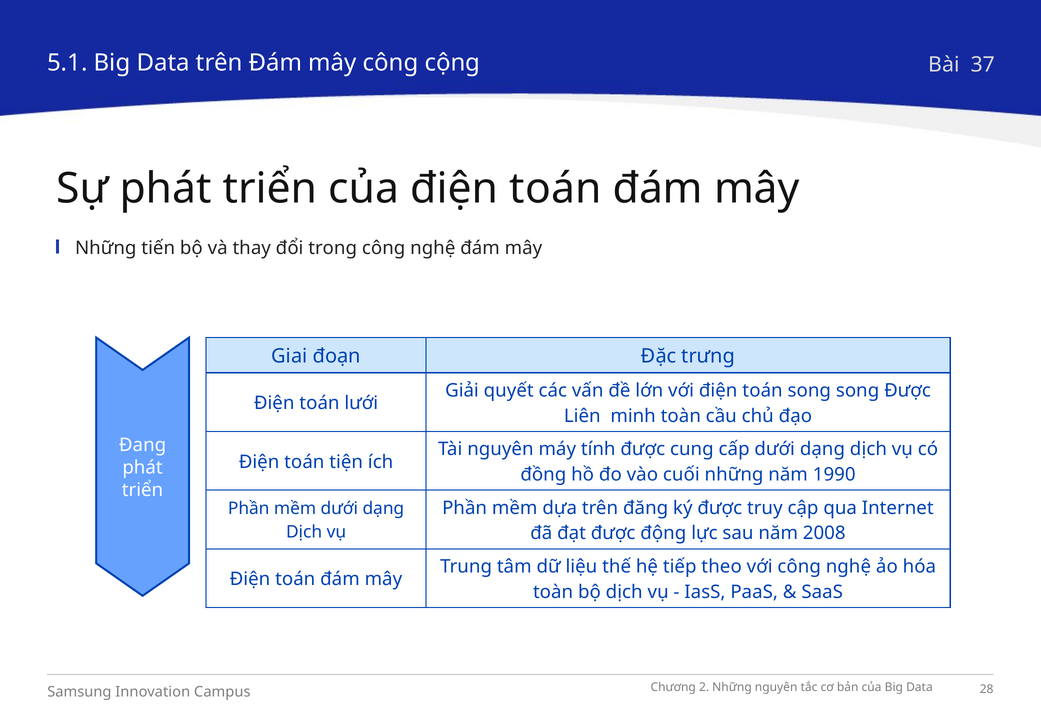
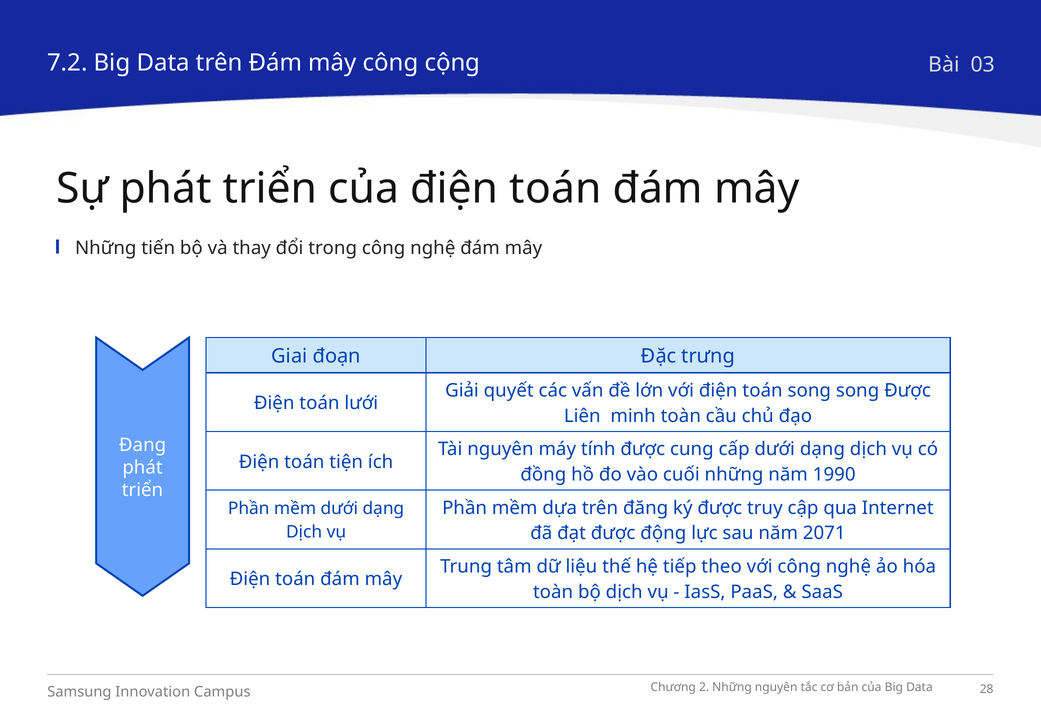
5.1: 5.1 -> 7.2
37: 37 -> 03
2008: 2008 -> 2071
